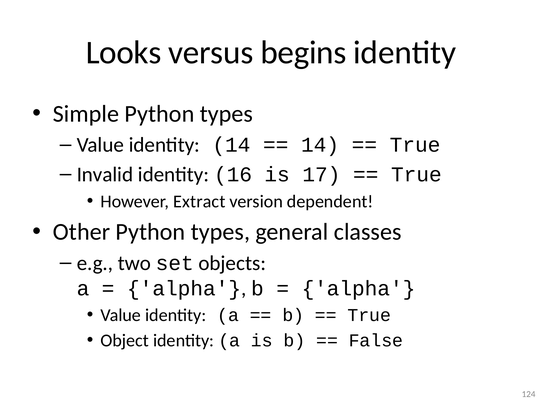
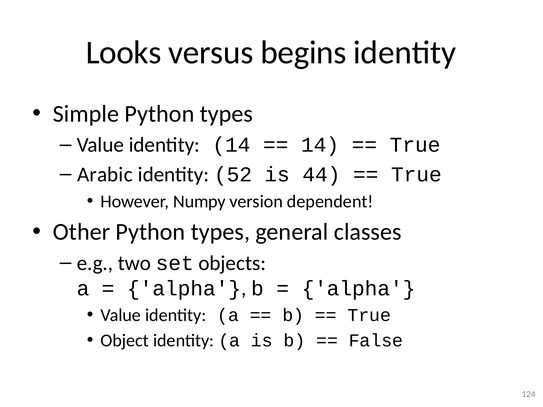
Invalid: Invalid -> Arabic
16: 16 -> 52
17: 17 -> 44
Extract: Extract -> Numpy
